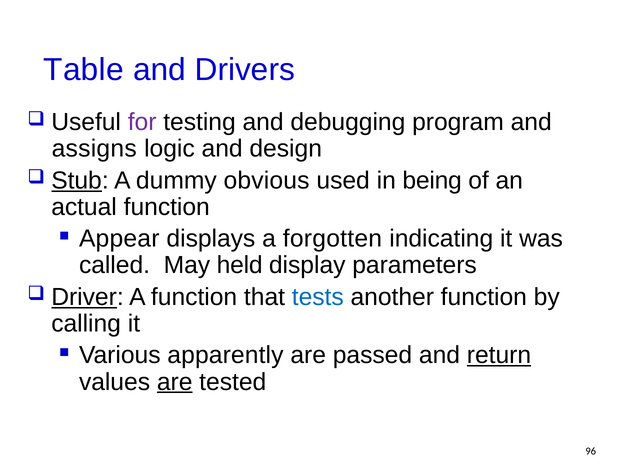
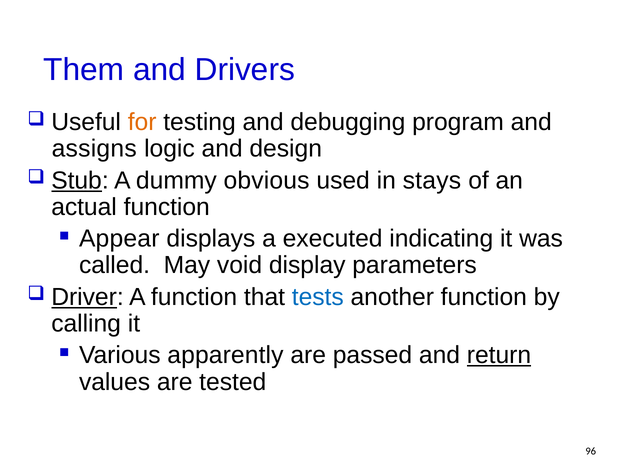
Table: Table -> Them
for colour: purple -> orange
being: being -> stays
forgotten: forgotten -> executed
held: held -> void
are at (175, 381) underline: present -> none
